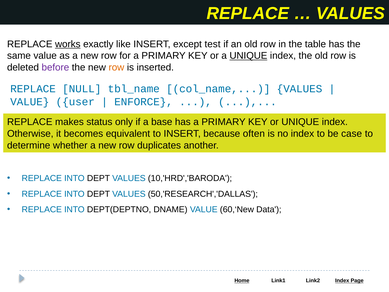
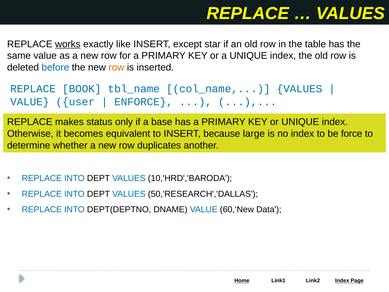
test: test -> star
UNIQUE at (248, 56) underline: present -> none
before colour: purple -> blue
NULL: NULL -> BOOK
often: often -> large
case: case -> force
